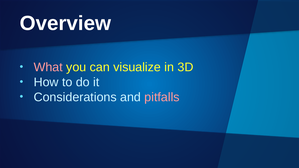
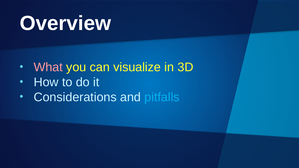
pitfalls colour: pink -> light blue
